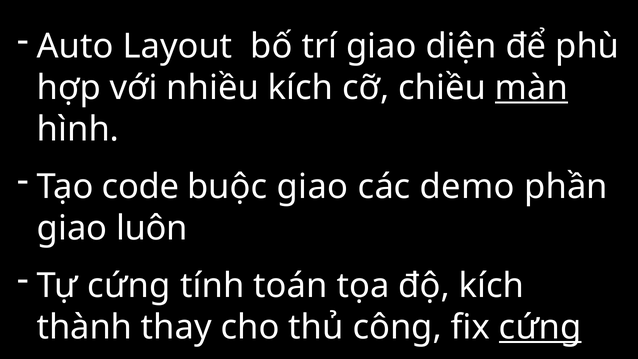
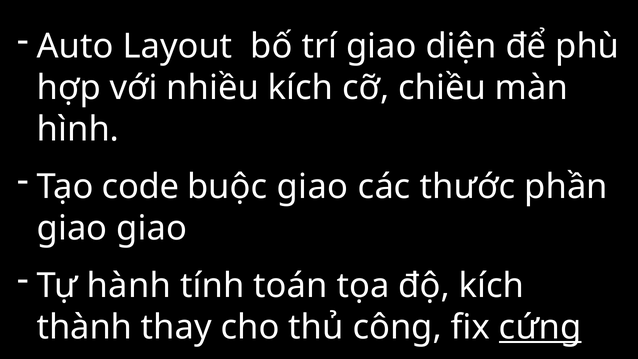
màn underline: present -> none
demo: demo -> thước
giao luôn: luôn -> giao
Tự cứng: cứng -> hành
